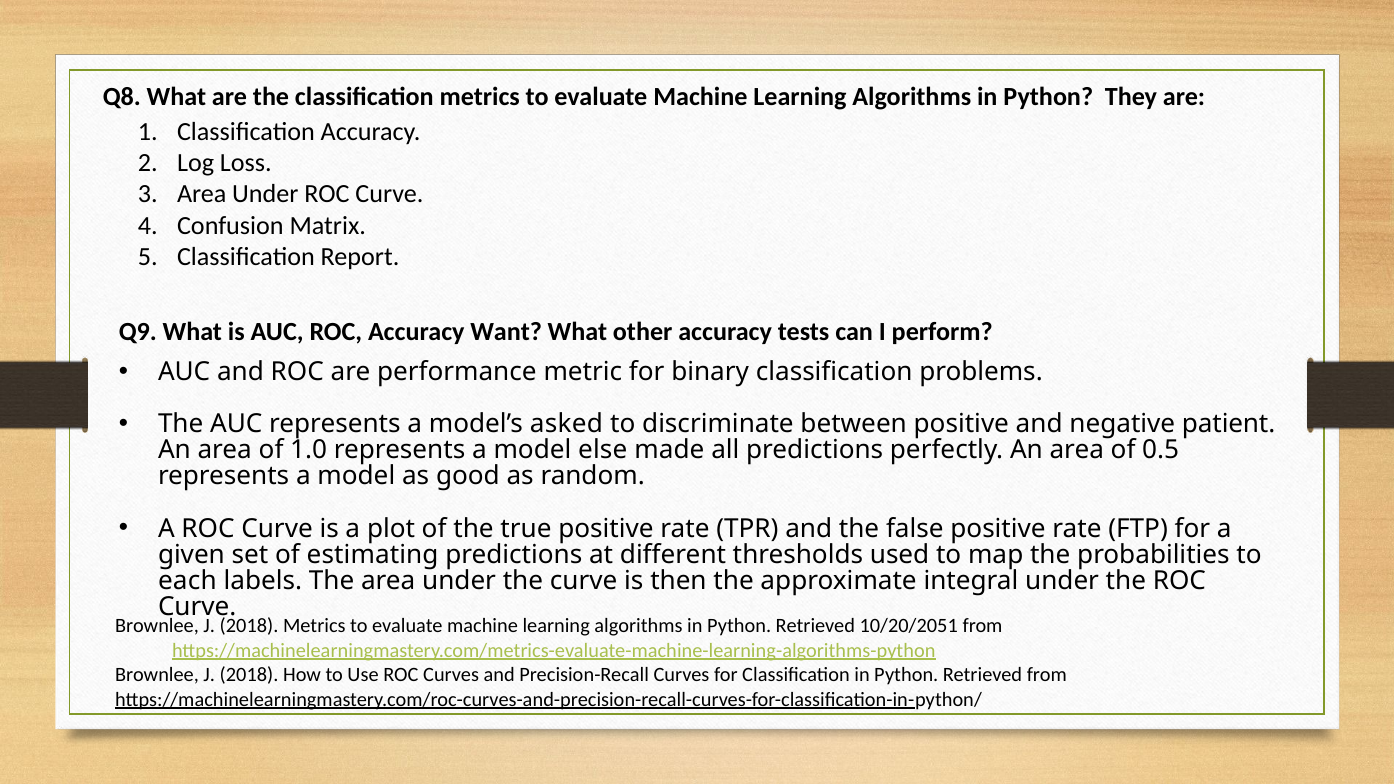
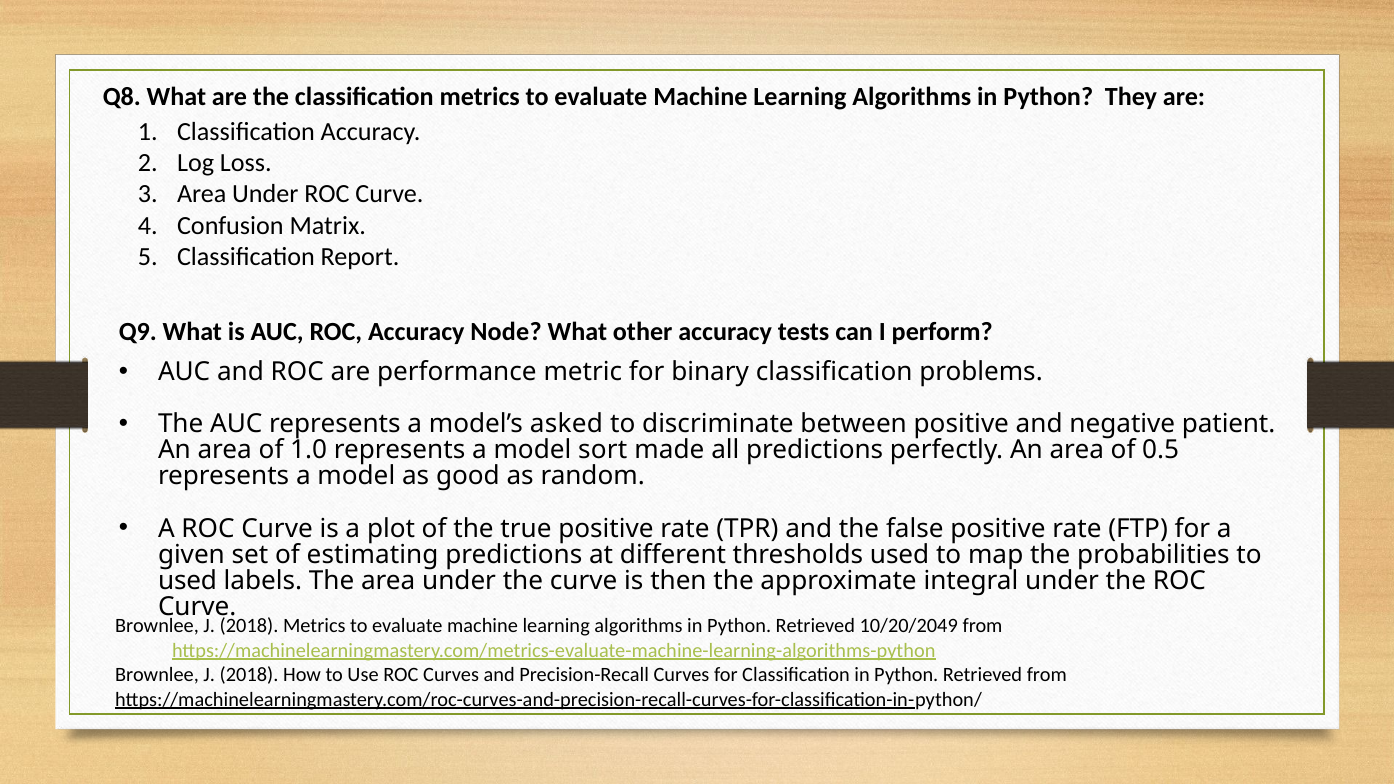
Want: Want -> Node
else: else -> sort
each at (187, 581): each -> used
10/20/2051: 10/20/2051 -> 10/20/2049
